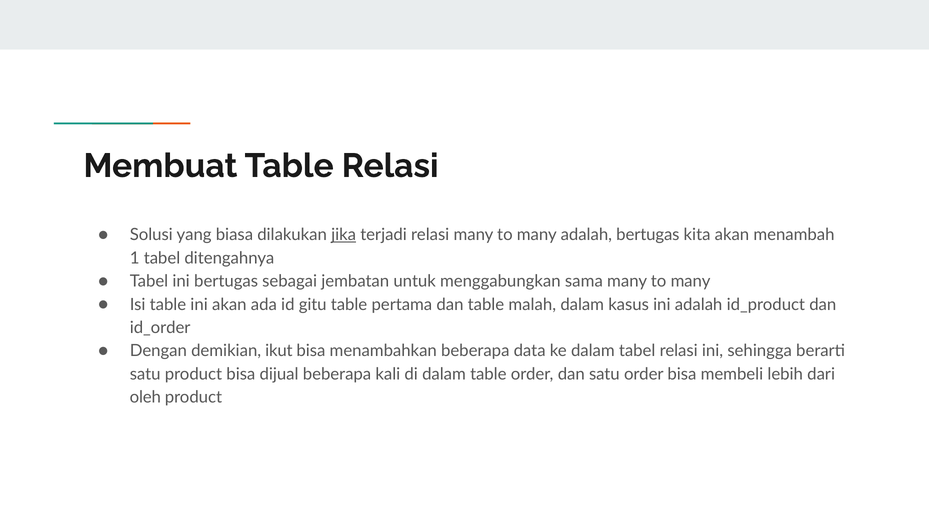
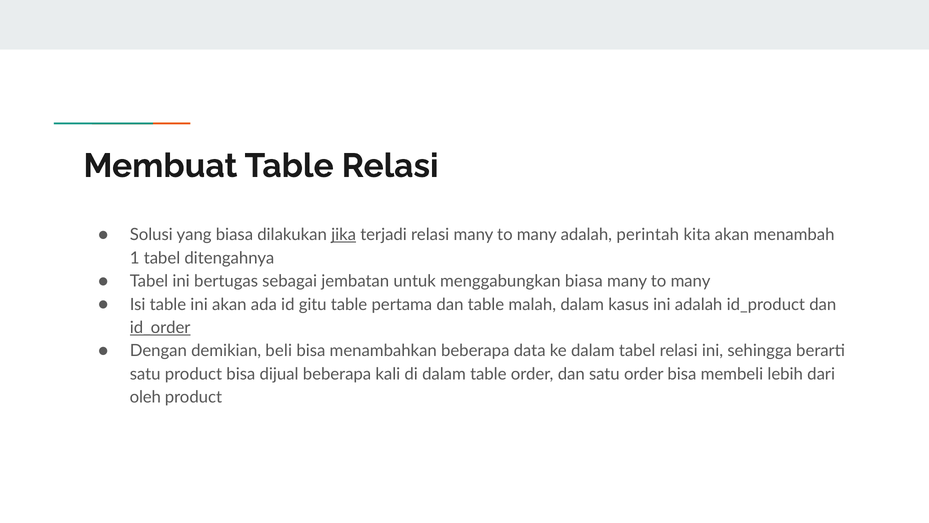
adalah bertugas: bertugas -> perintah
menggabungkan sama: sama -> biasa
id_order underline: none -> present
ikut: ikut -> beli
